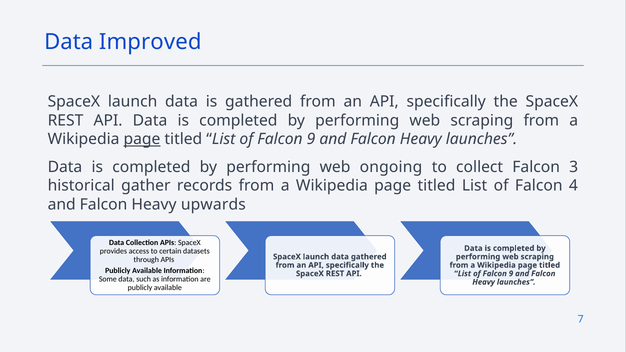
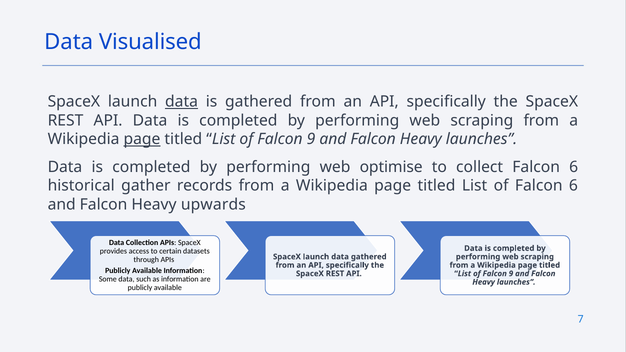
Improved: Improved -> Visualised
data at (182, 102) underline: none -> present
ongoing: ongoing -> optimise
collect Falcon 3: 3 -> 6
of Falcon 4: 4 -> 6
